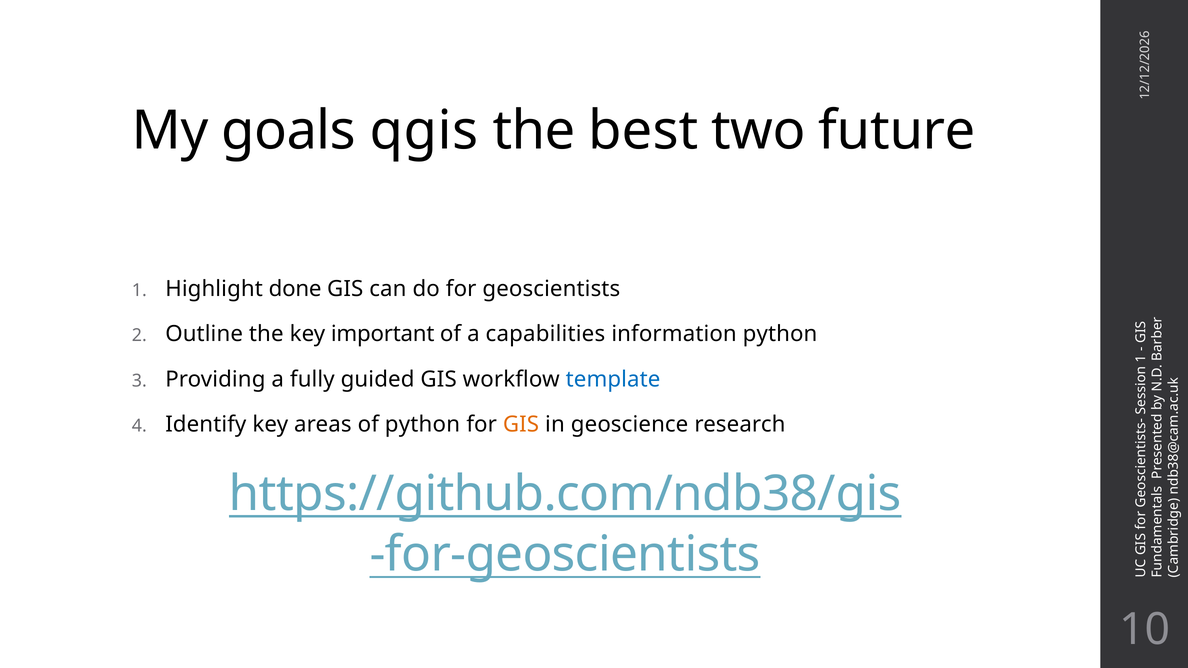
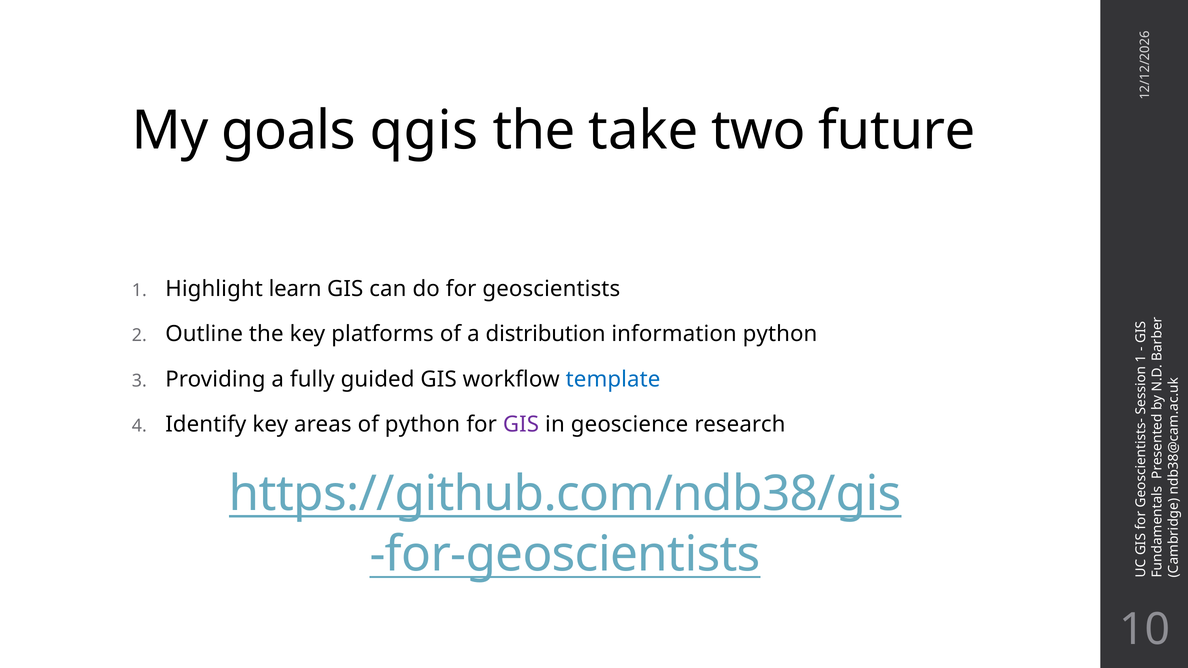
best: best -> take
done: done -> learn
important: important -> platforms
capabilities: capabilities -> distribution
GIS at (521, 425) colour: orange -> purple
